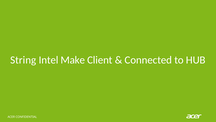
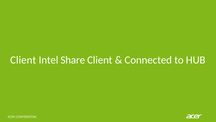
String at (23, 60): String -> Client
Make: Make -> Share
